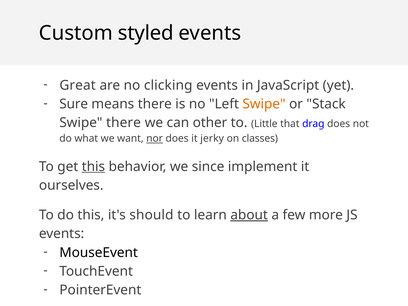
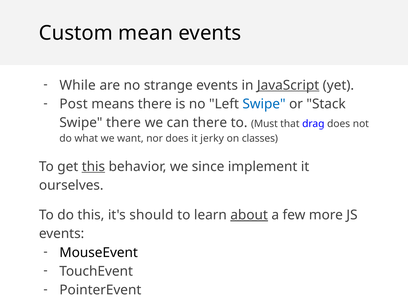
styled: styled -> mean
Great: Great -> While
clicking: clicking -> strange
JavaScript underline: none -> present
Sure: Sure -> Post
Swipe at (264, 104) colour: orange -> blue
can other: other -> there
Little: Little -> Must
nor underline: present -> none
